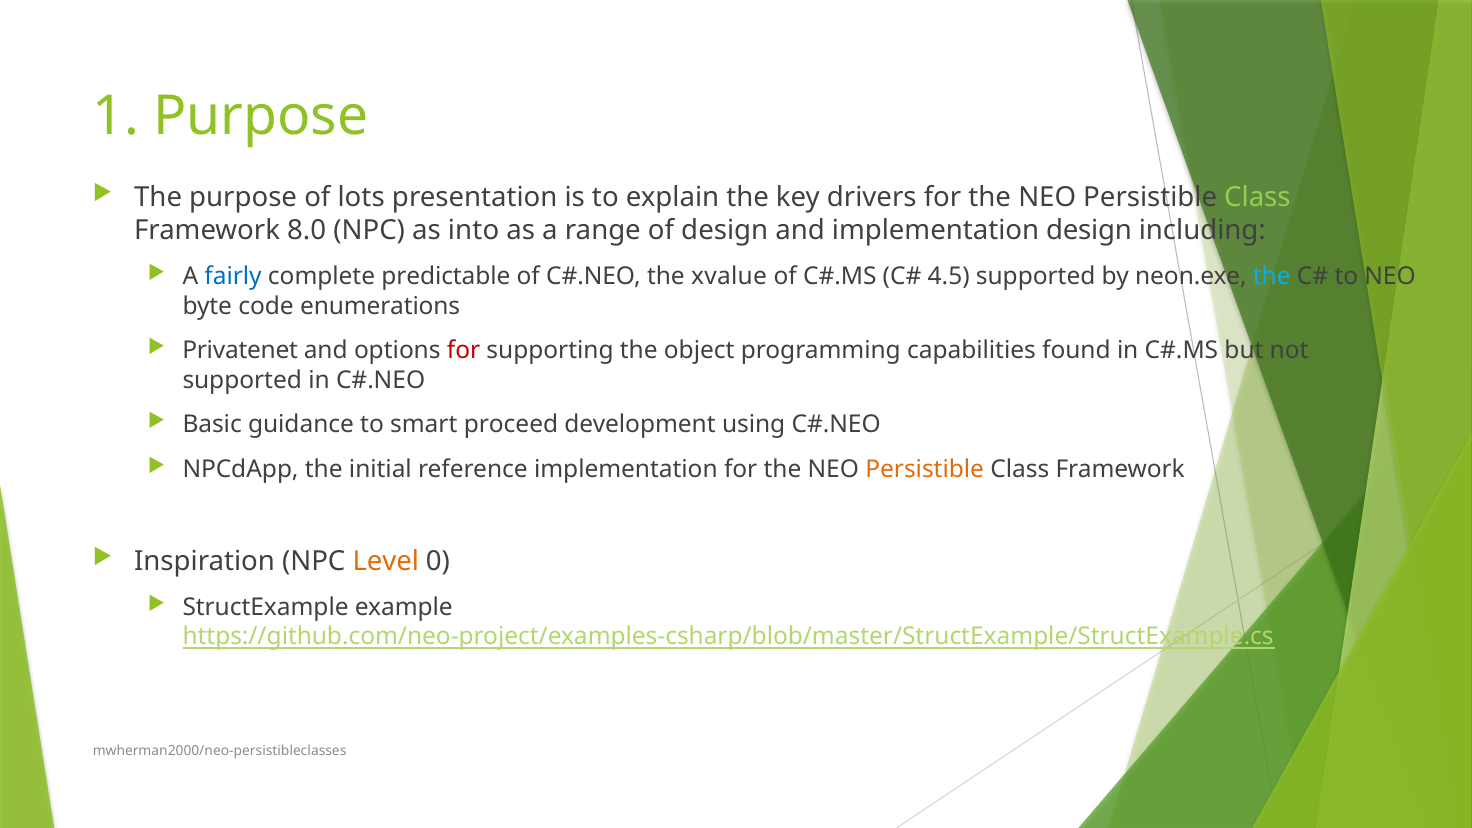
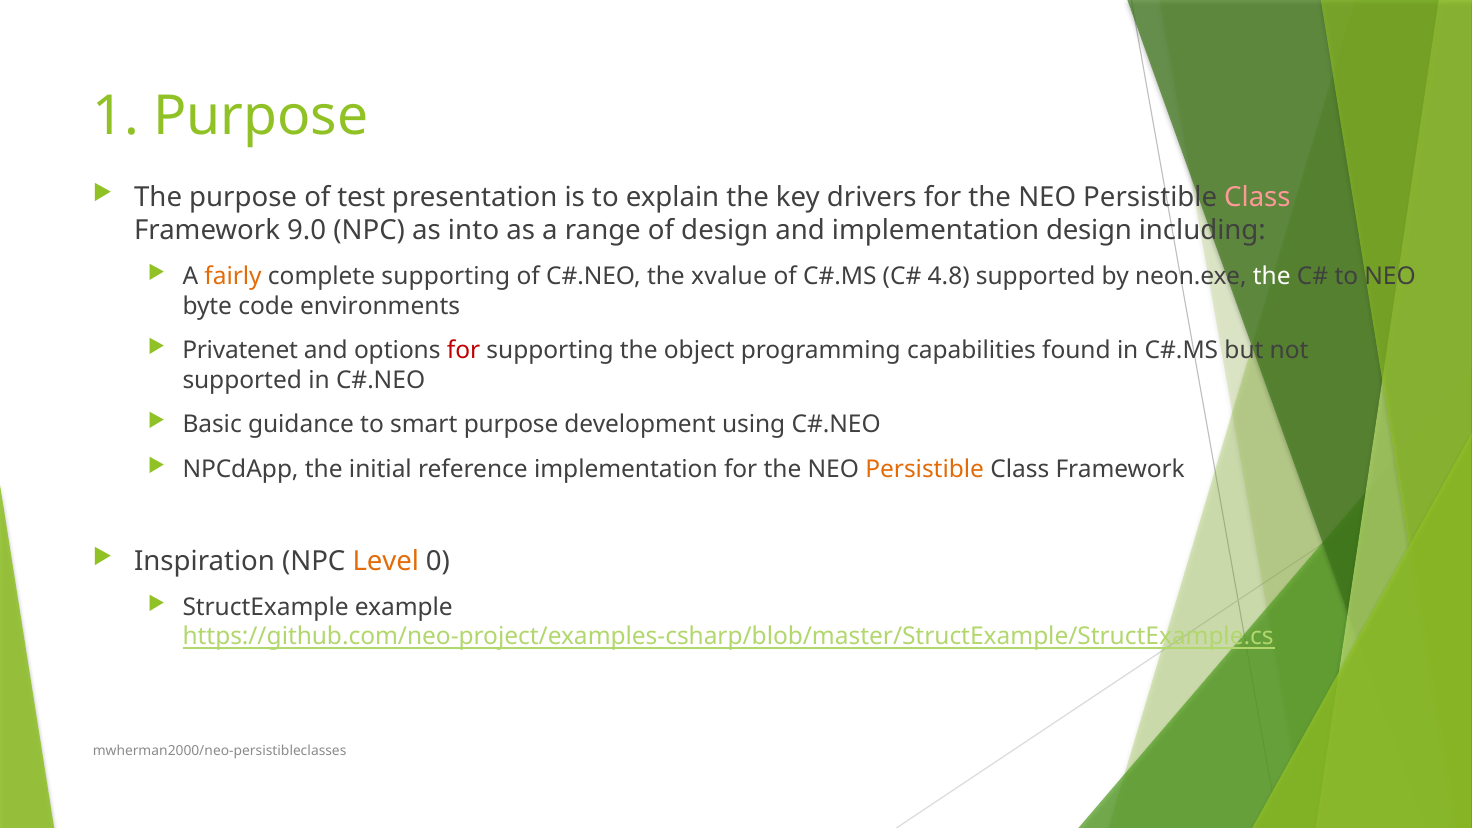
lots: lots -> test
Class at (1257, 197) colour: light green -> pink
8.0: 8.0 -> 9.0
fairly colour: blue -> orange
complete predictable: predictable -> supporting
4.5: 4.5 -> 4.8
the at (1272, 277) colour: light blue -> white
enumerations: enumerations -> environments
smart proceed: proceed -> purpose
